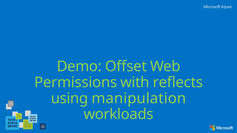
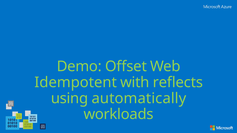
Permissions: Permissions -> Idempotent
manipulation: manipulation -> automatically
